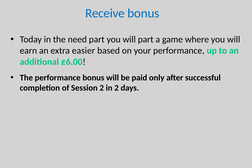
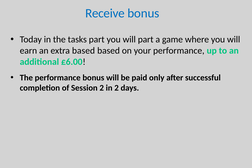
need: need -> tasks
extra easier: easier -> based
